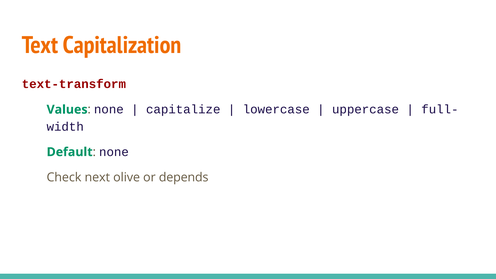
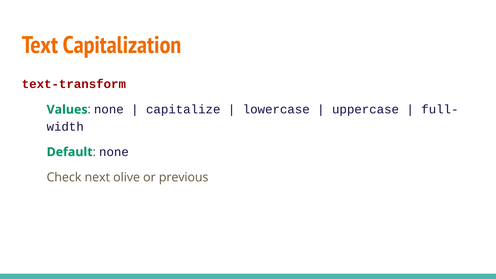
depends: depends -> previous
